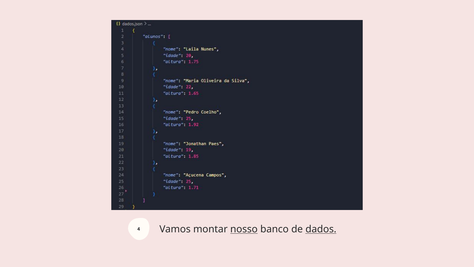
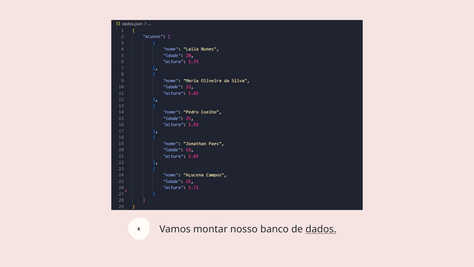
nosso underline: present -> none
